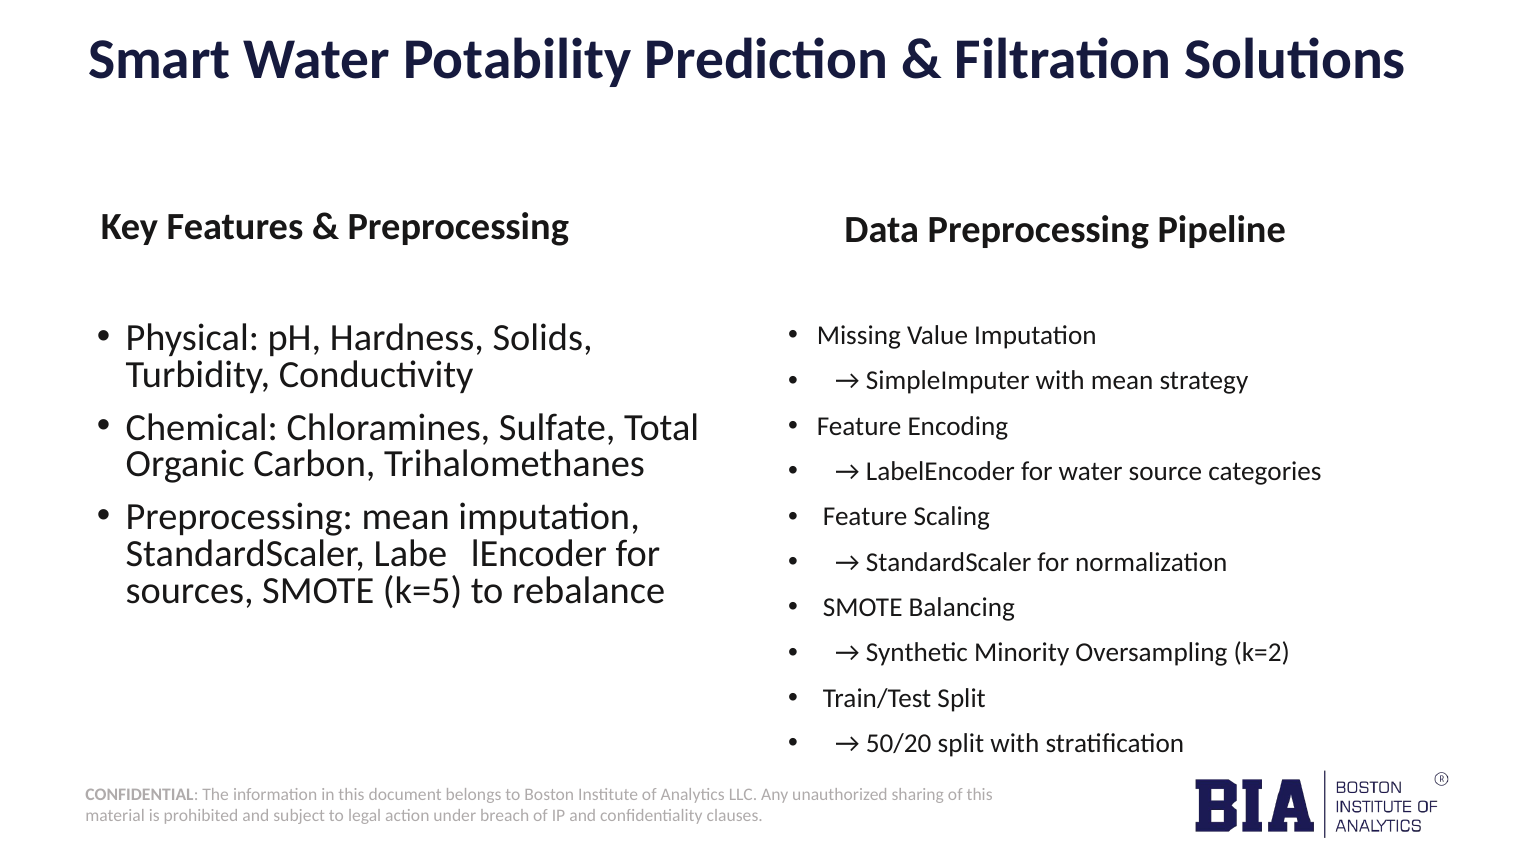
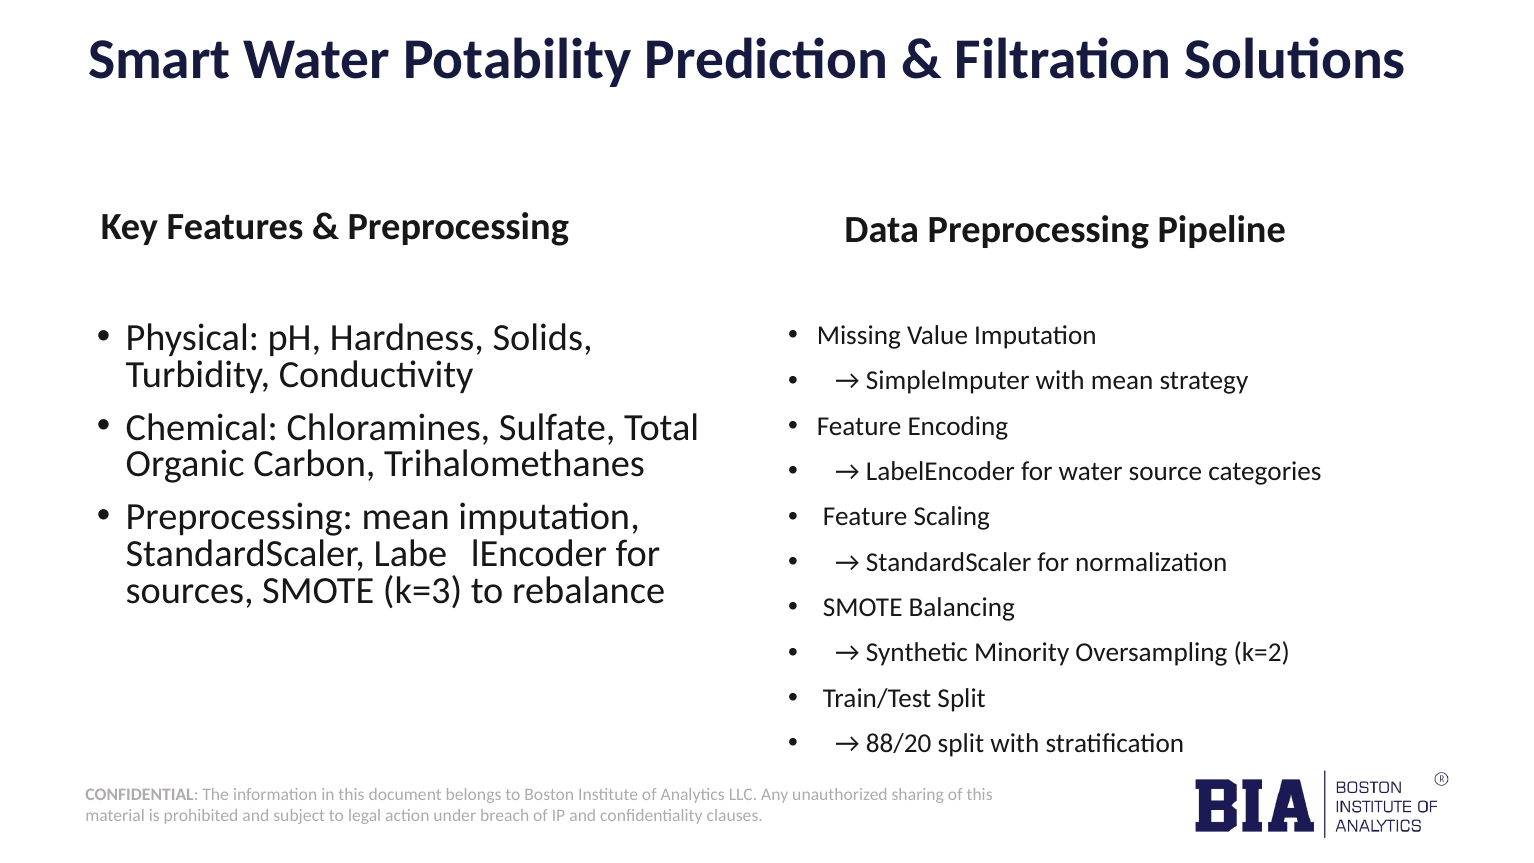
k=5: k=5 -> k=3
50/20: 50/20 -> 88/20
